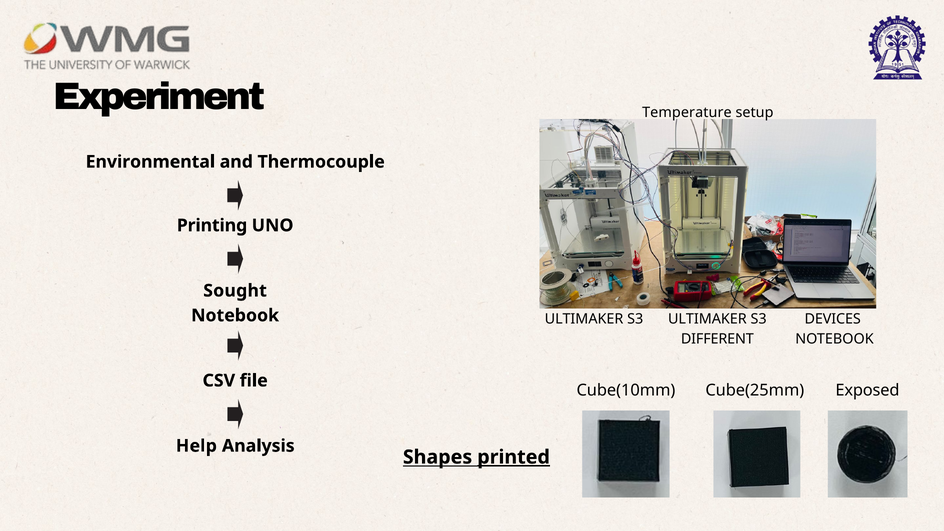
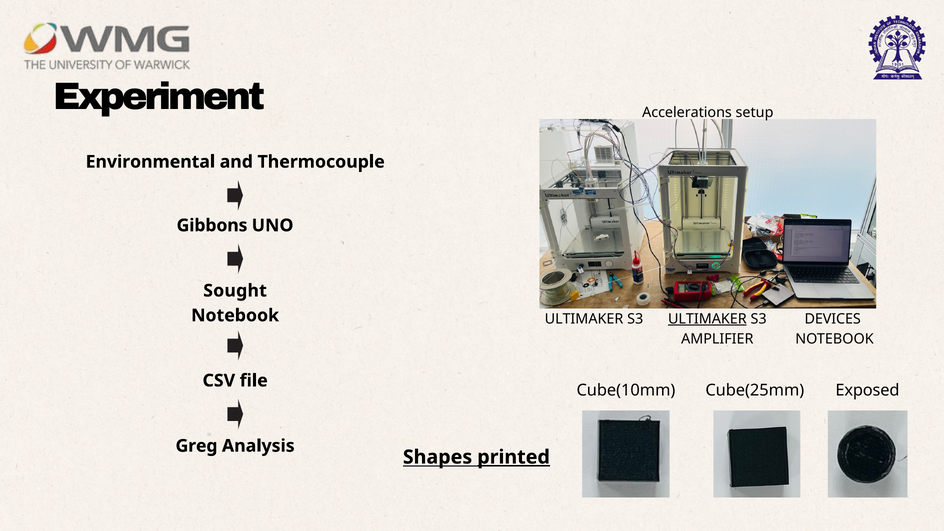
Temperature: Temperature -> Accelerations
Printing: Printing -> Gibbons
ULTIMAKER at (707, 319) underline: none -> present
DIFFERENT: DIFFERENT -> AMPLIFIER
Help: Help -> Greg
